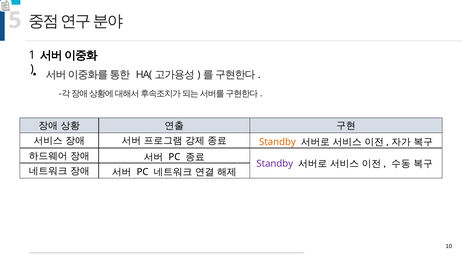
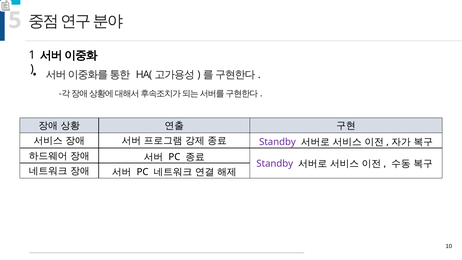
Standby at (277, 142) colour: orange -> purple
